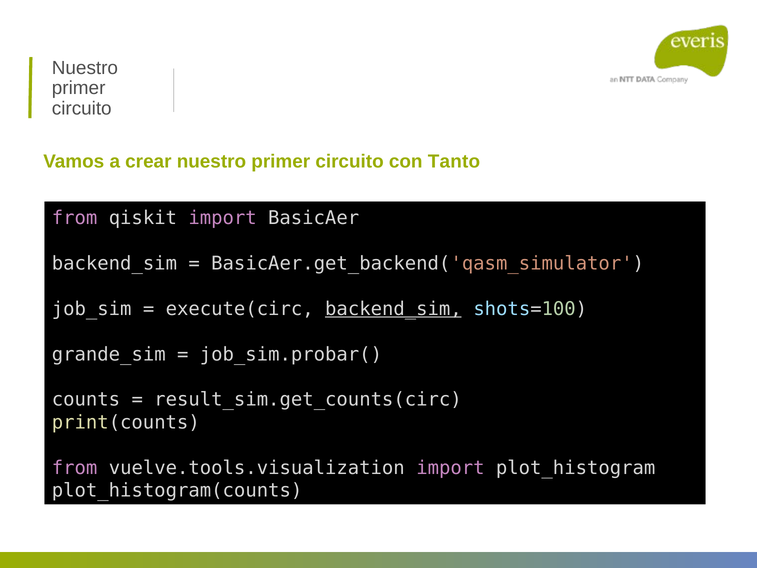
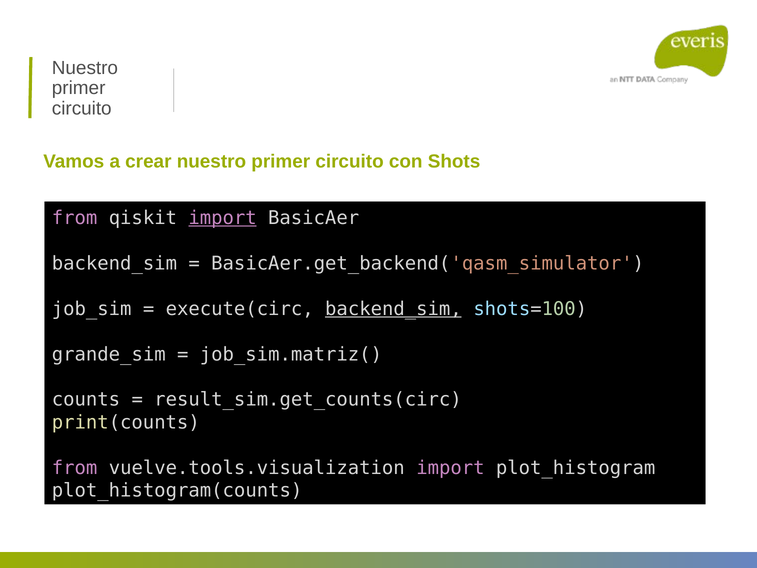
Tanto: Tanto -> Shots
import at (223, 218) underline: none -> present
job_sim.probar(: job_sim.probar( -> job_sim.matriz(
